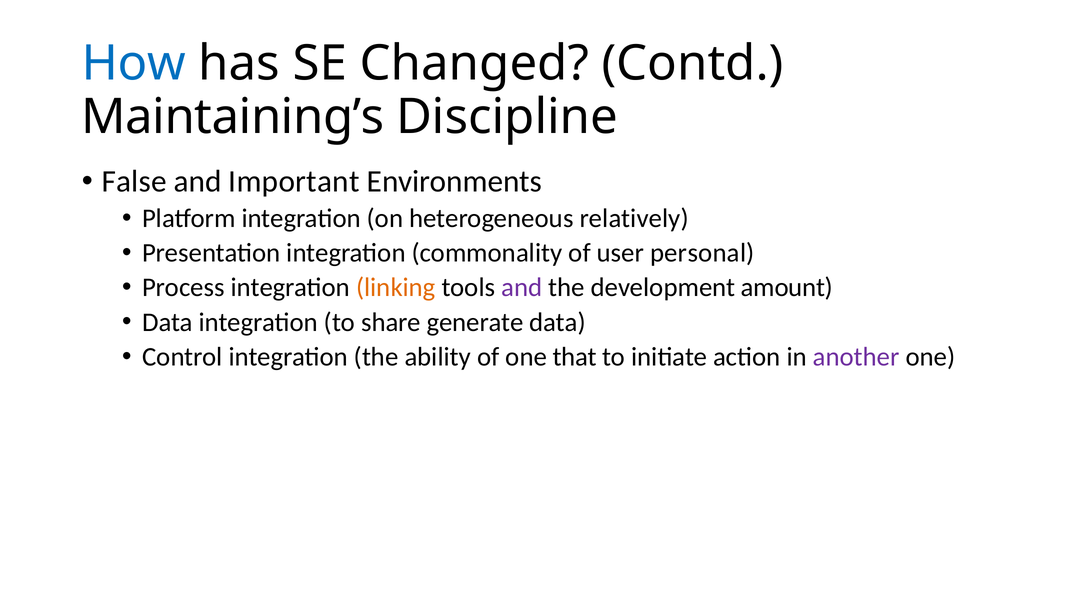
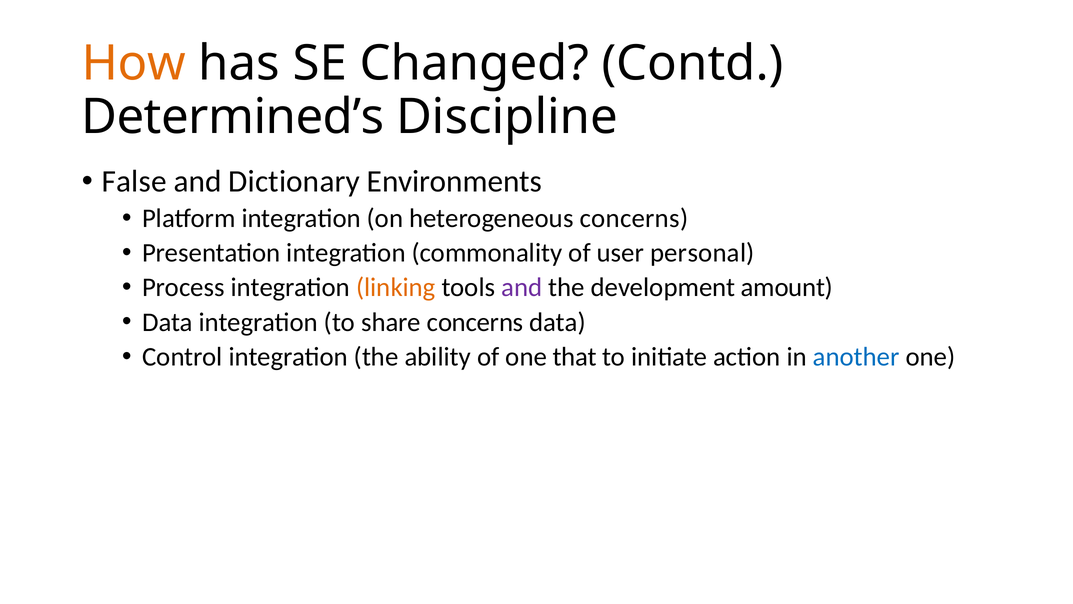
How colour: blue -> orange
Maintaining’s: Maintaining’s -> Determined’s
Important: Important -> Dictionary
heterogeneous relatively: relatively -> concerns
share generate: generate -> concerns
another colour: purple -> blue
